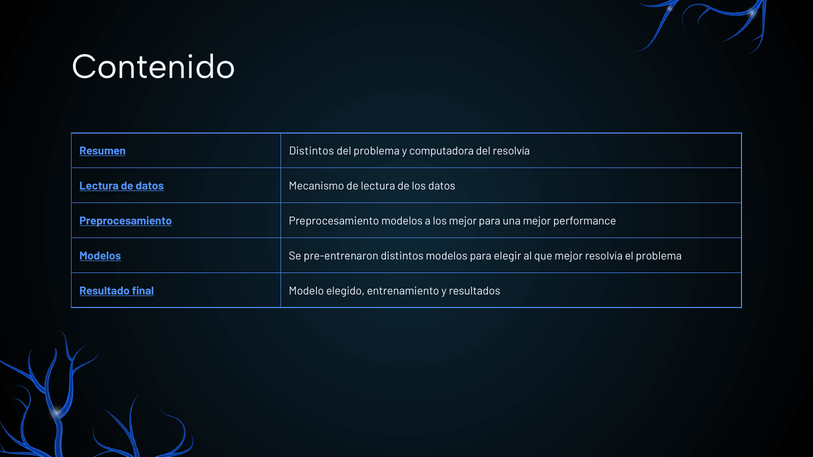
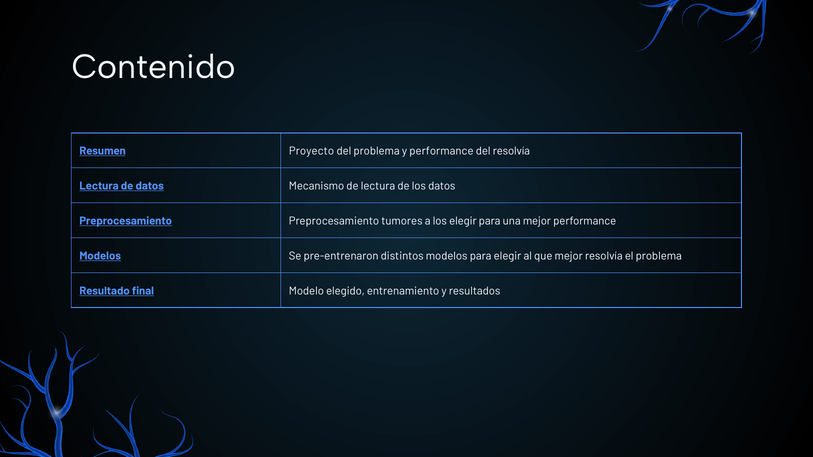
Resumen Distintos: Distintos -> Proyecto
y computadora: computadora -> performance
Preprocesamiento modelos: modelos -> tumores
los mejor: mejor -> elegir
